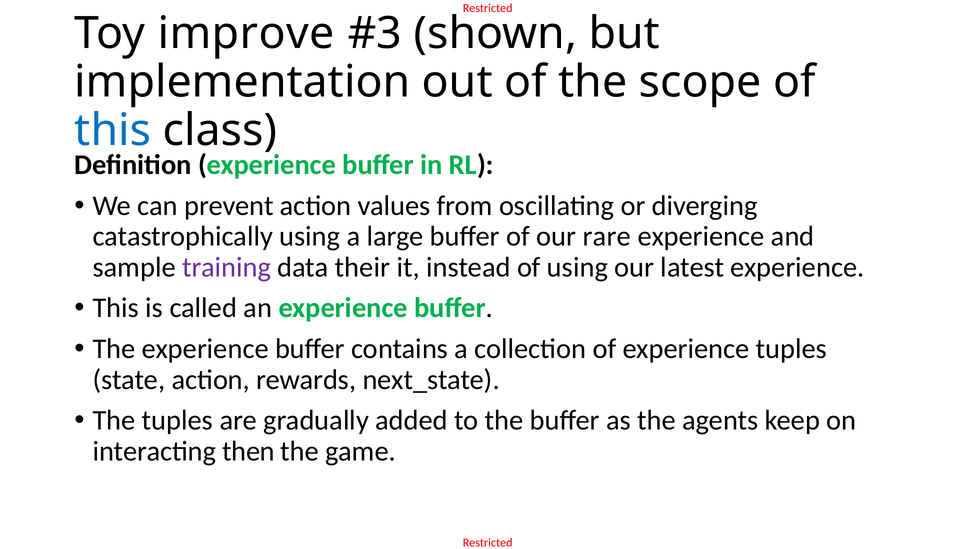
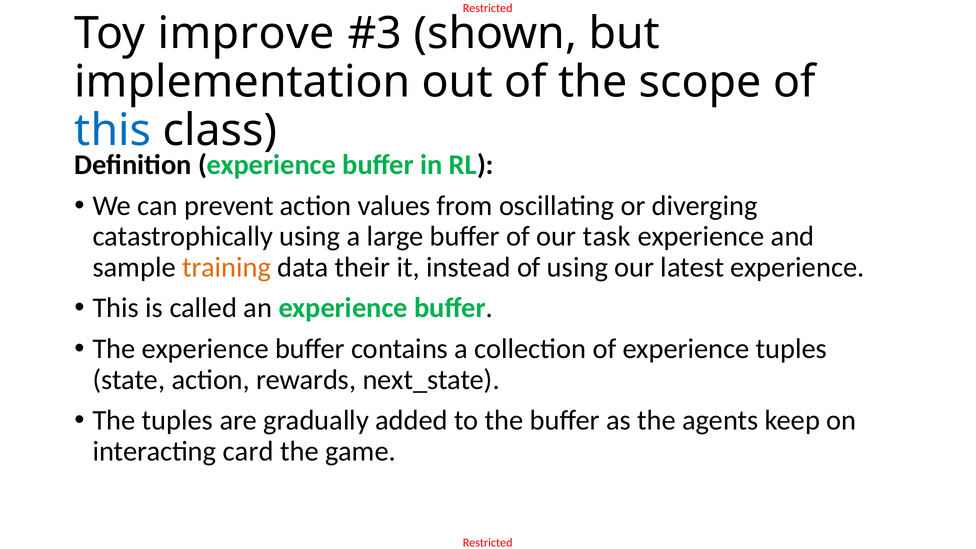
rare: rare -> task
training colour: purple -> orange
then: then -> card
